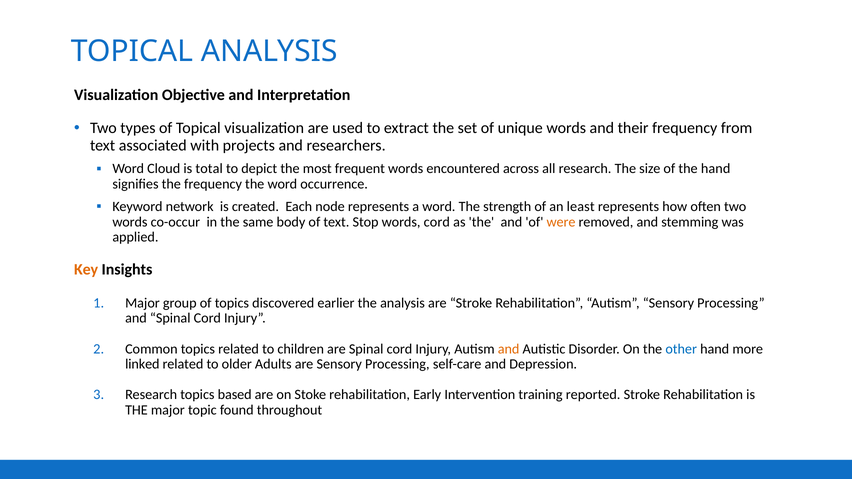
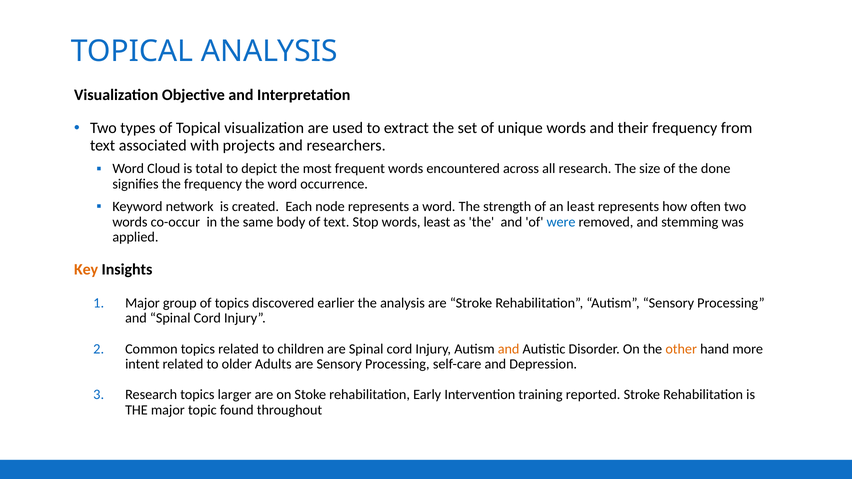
the hand: hand -> done
words cord: cord -> least
were colour: orange -> blue
other colour: blue -> orange
linked: linked -> intent
based: based -> larger
